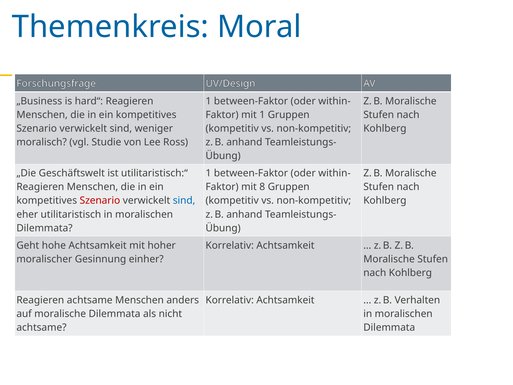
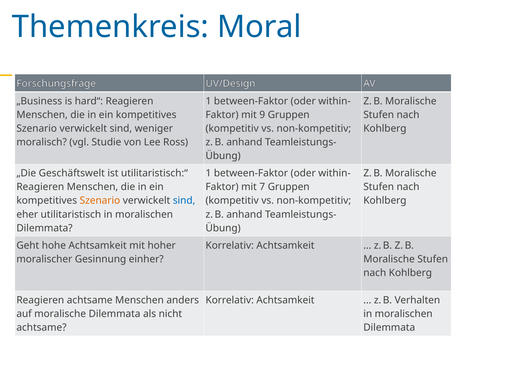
mit 1: 1 -> 9
8: 8 -> 7
Szenario at (100, 201) colour: red -> orange
